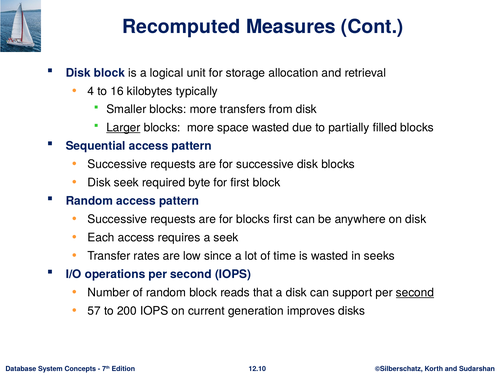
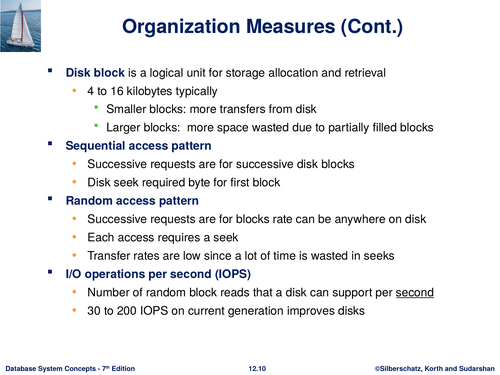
Recomputed: Recomputed -> Organization
Larger underline: present -> none
blocks first: first -> rate
57: 57 -> 30
